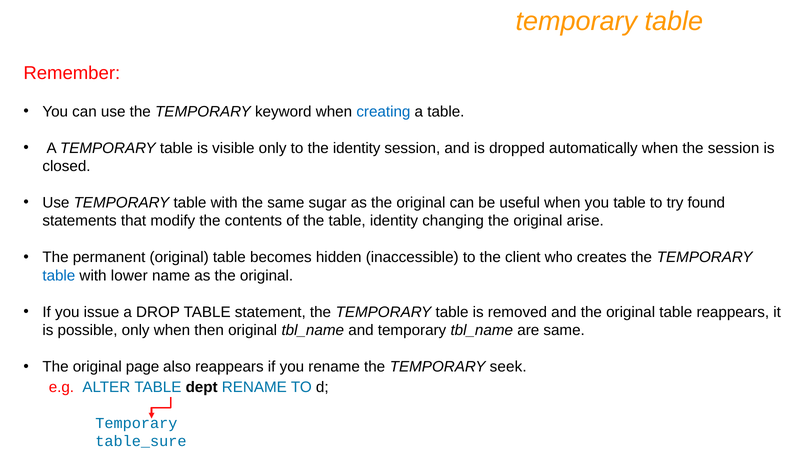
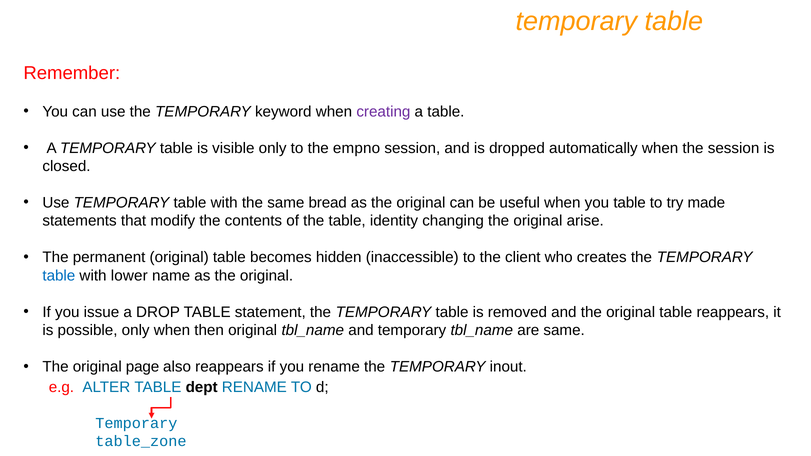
creating colour: blue -> purple
the identity: identity -> empno
sugar: sugar -> bread
found: found -> made
seek: seek -> inout
table_sure: table_sure -> table_zone
